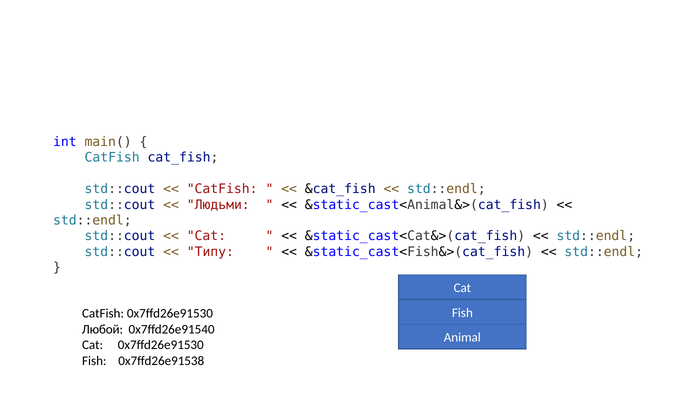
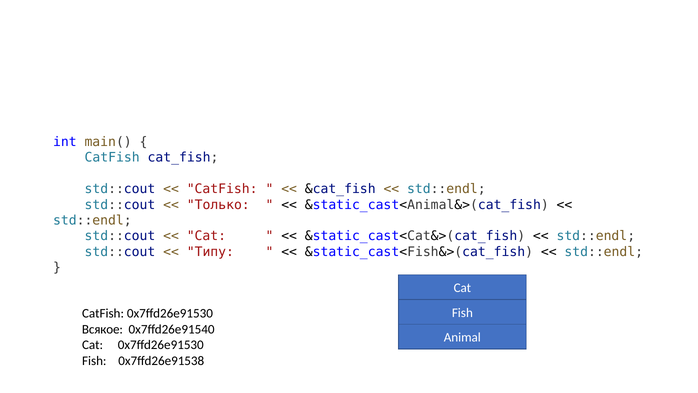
Людьми: Людьми -> Только
Любой: Любой -> Всякое
